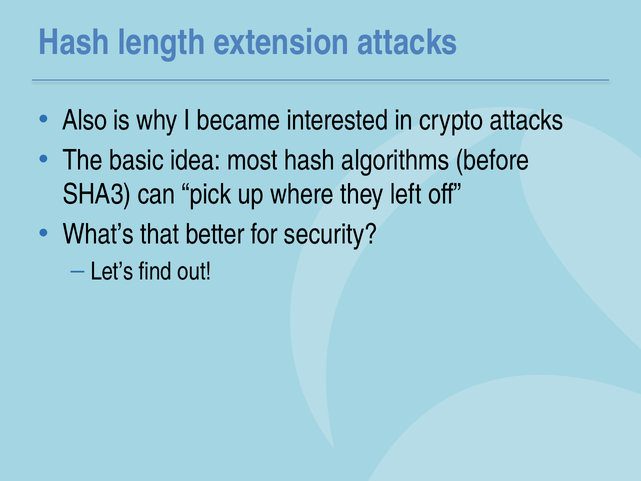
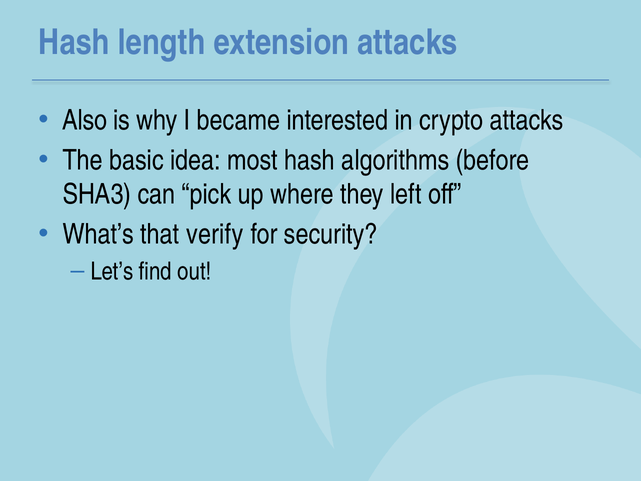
better: better -> verify
